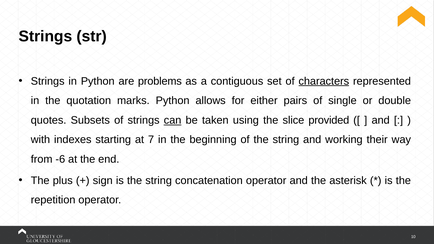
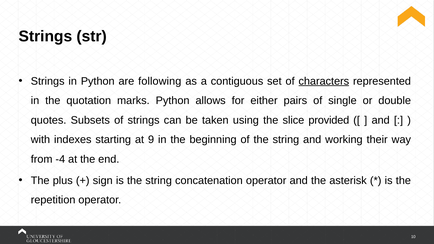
problems: problems -> following
can underline: present -> none
7: 7 -> 9
-6: -6 -> -4
